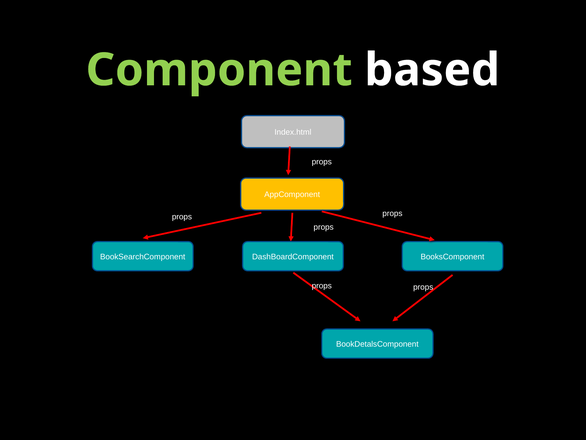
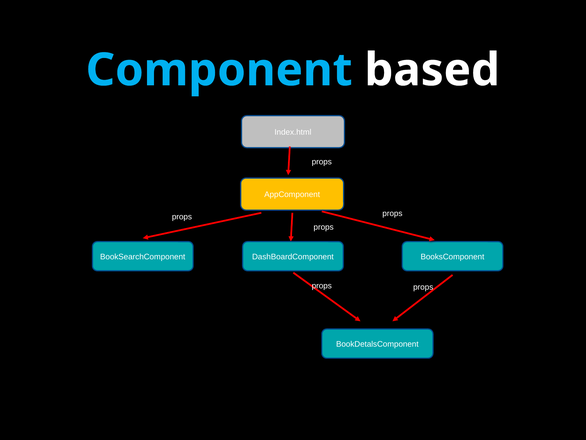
Component colour: light green -> light blue
